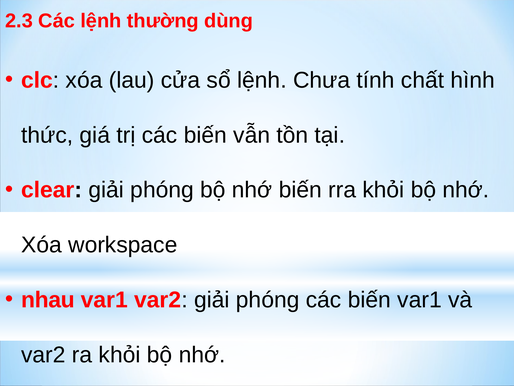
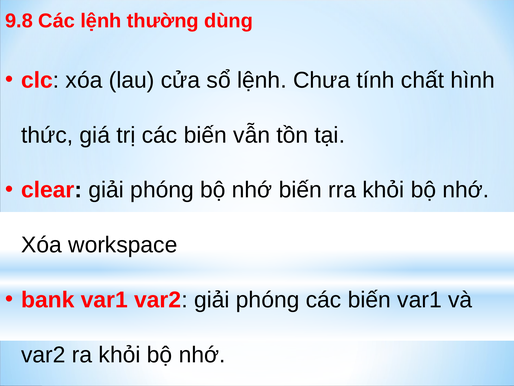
2.3: 2.3 -> 9.8
nhau: nhau -> bank
